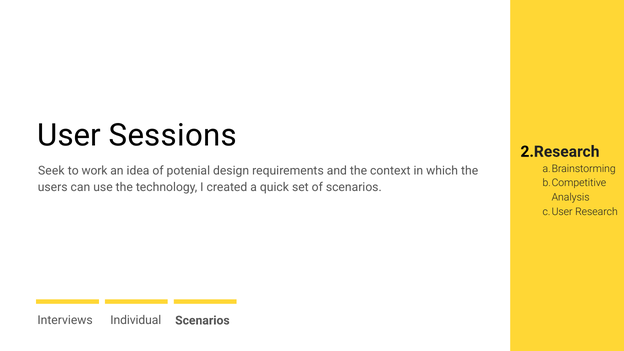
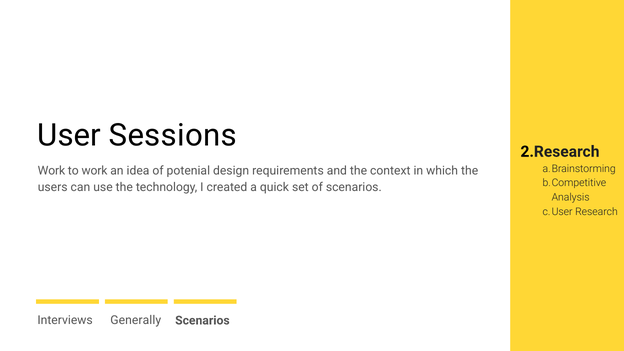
Seek at (51, 171): Seek -> Work
Individual: Individual -> Generally
